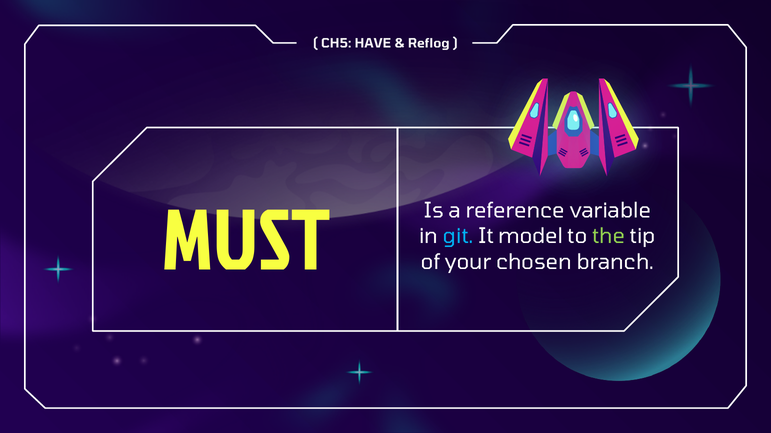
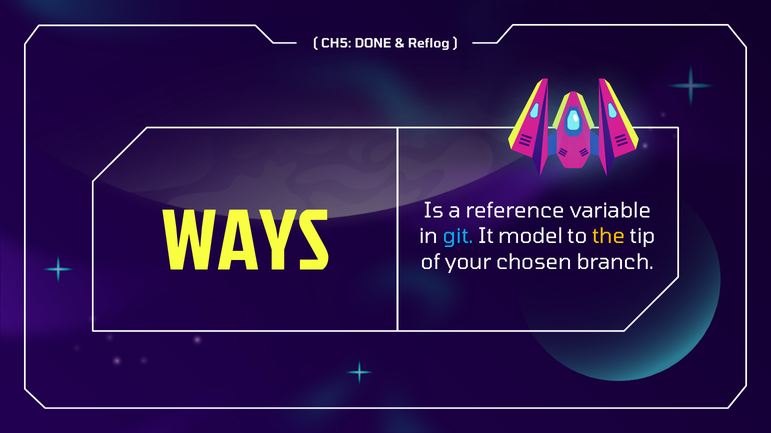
HAVE: HAVE -> DONE
MUST: MUST -> WAYS
the colour: light green -> yellow
